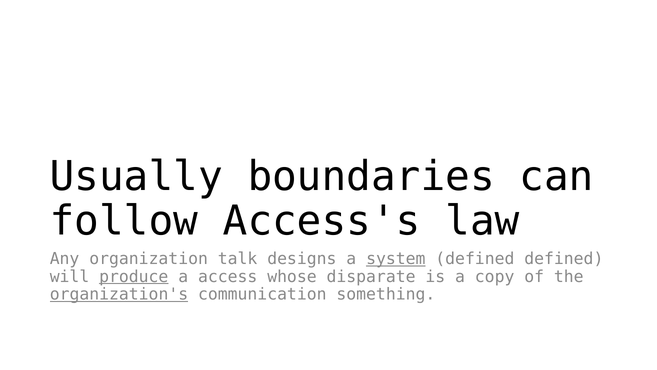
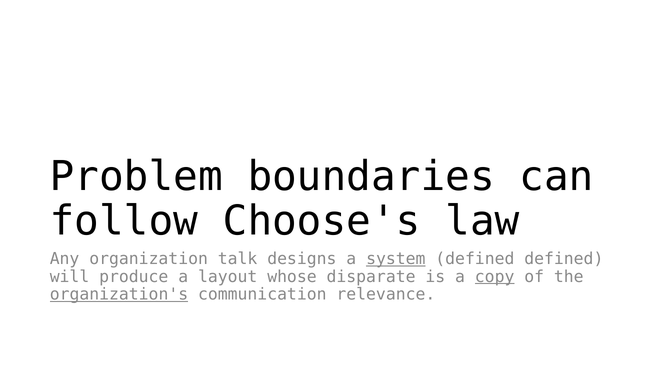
Usually: Usually -> Problem
Access's: Access's -> Choose's
produce underline: present -> none
access: access -> layout
copy underline: none -> present
something: something -> relevance
